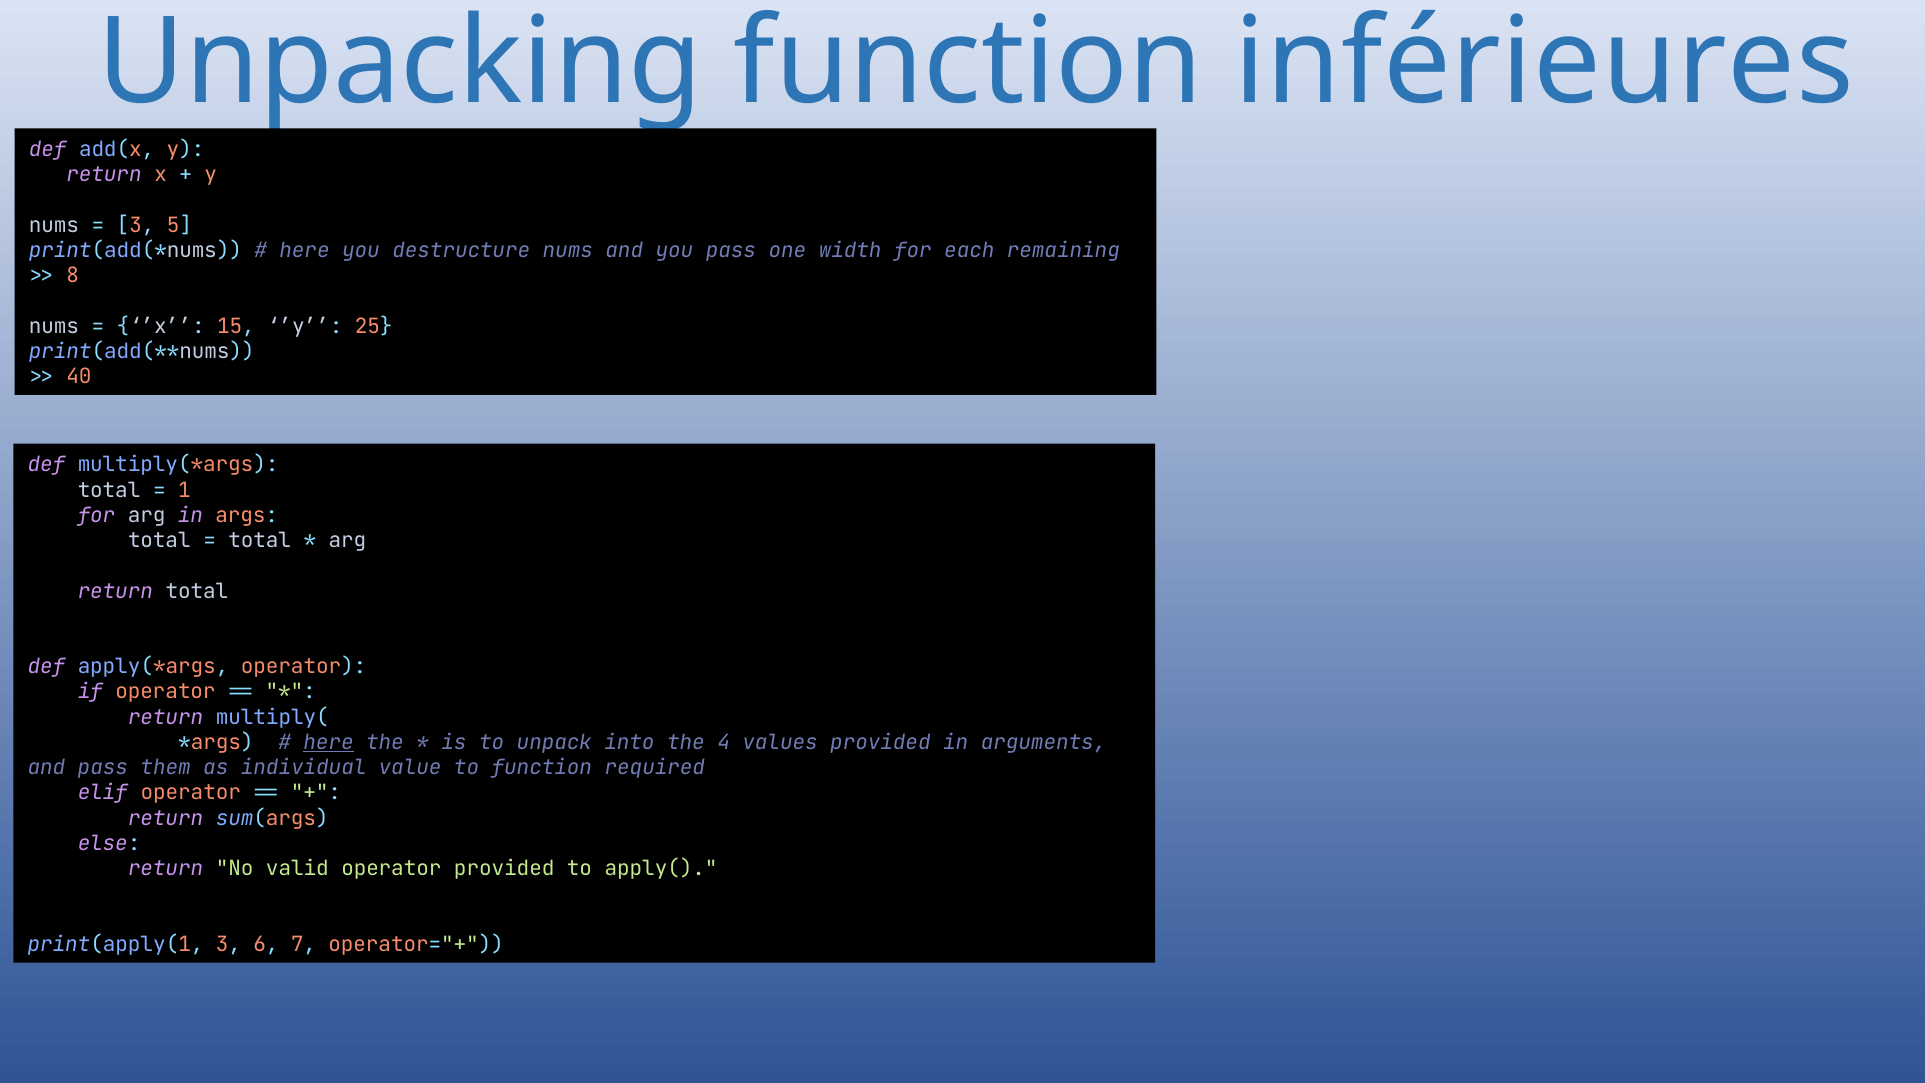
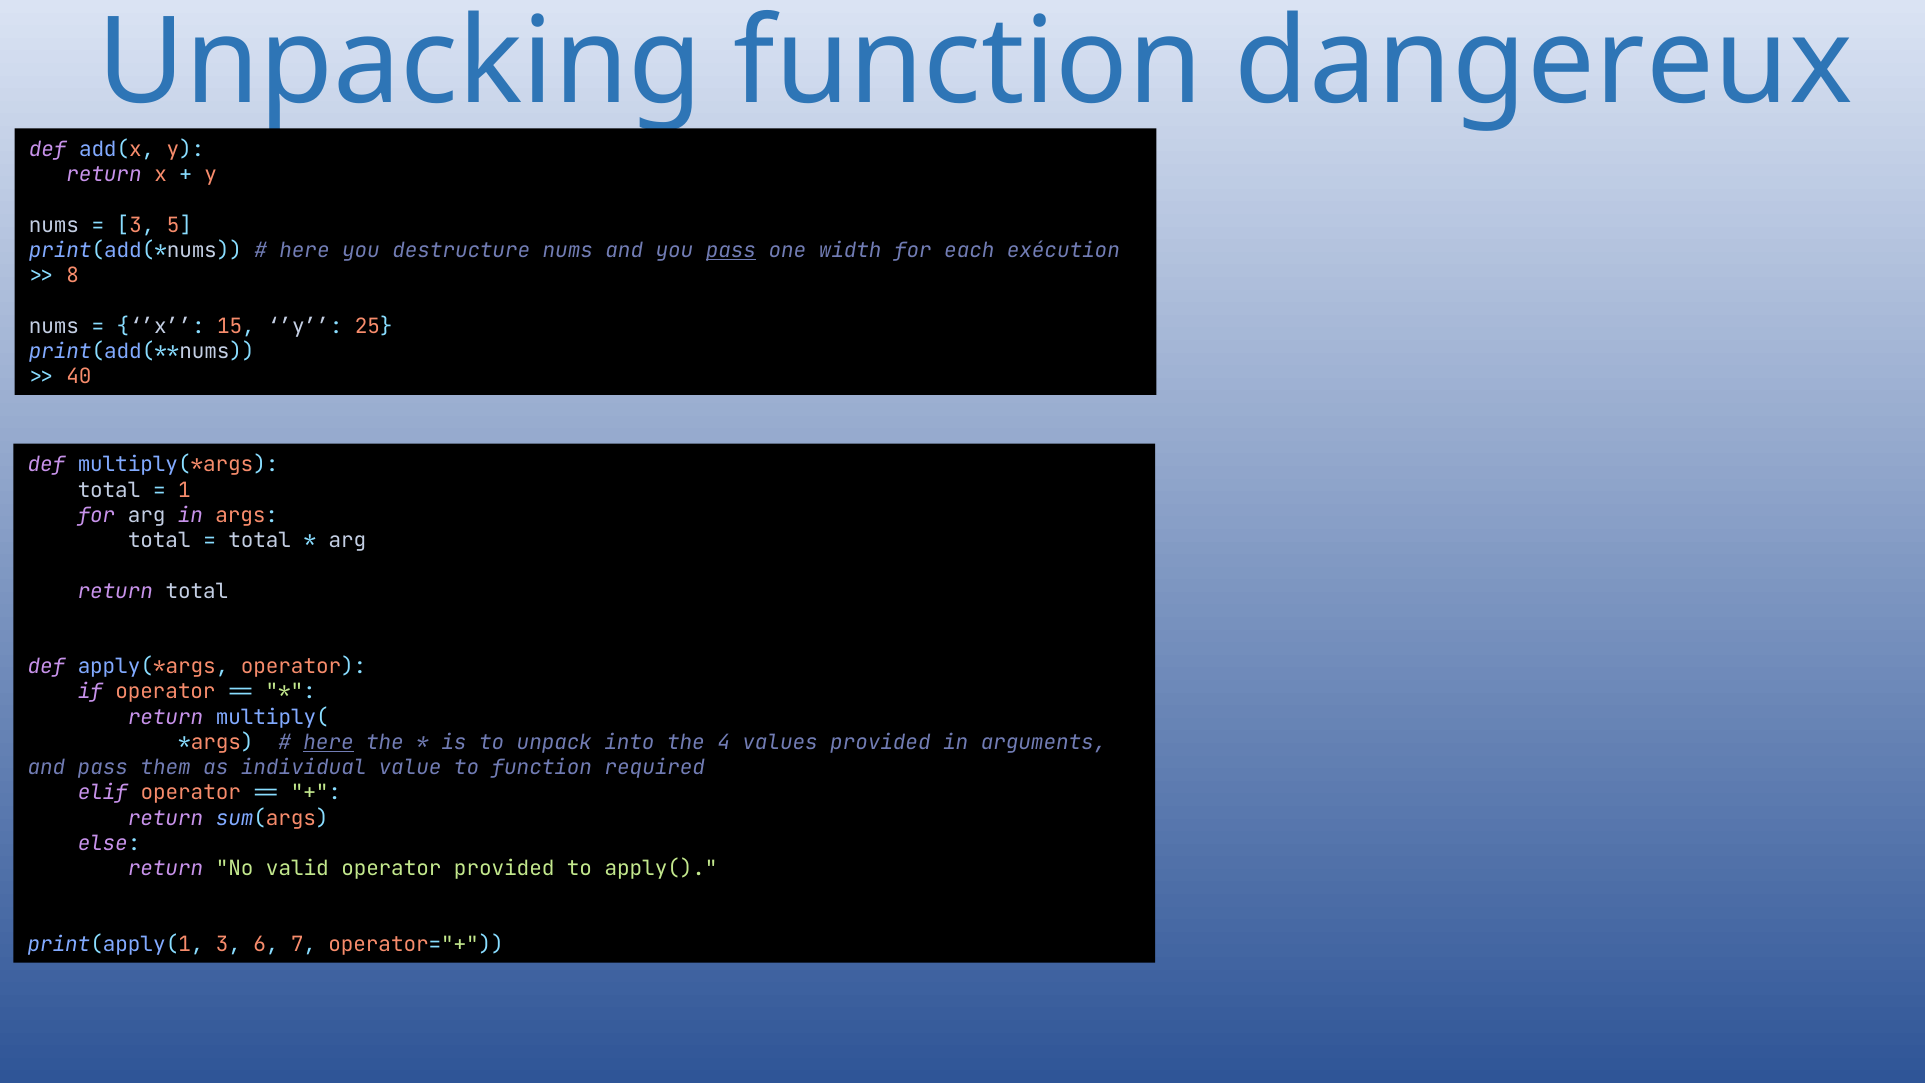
inférieures: inférieures -> dangereux
pass at (731, 250) underline: none -> present
remaining: remaining -> exécution
